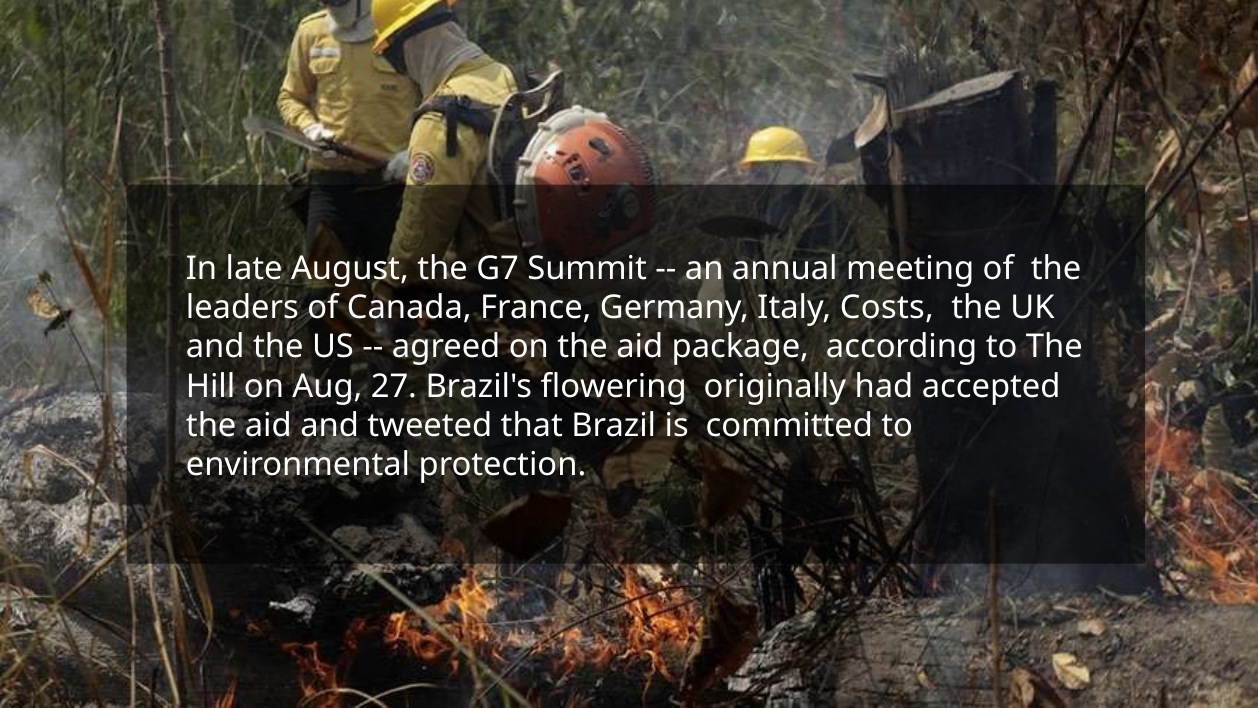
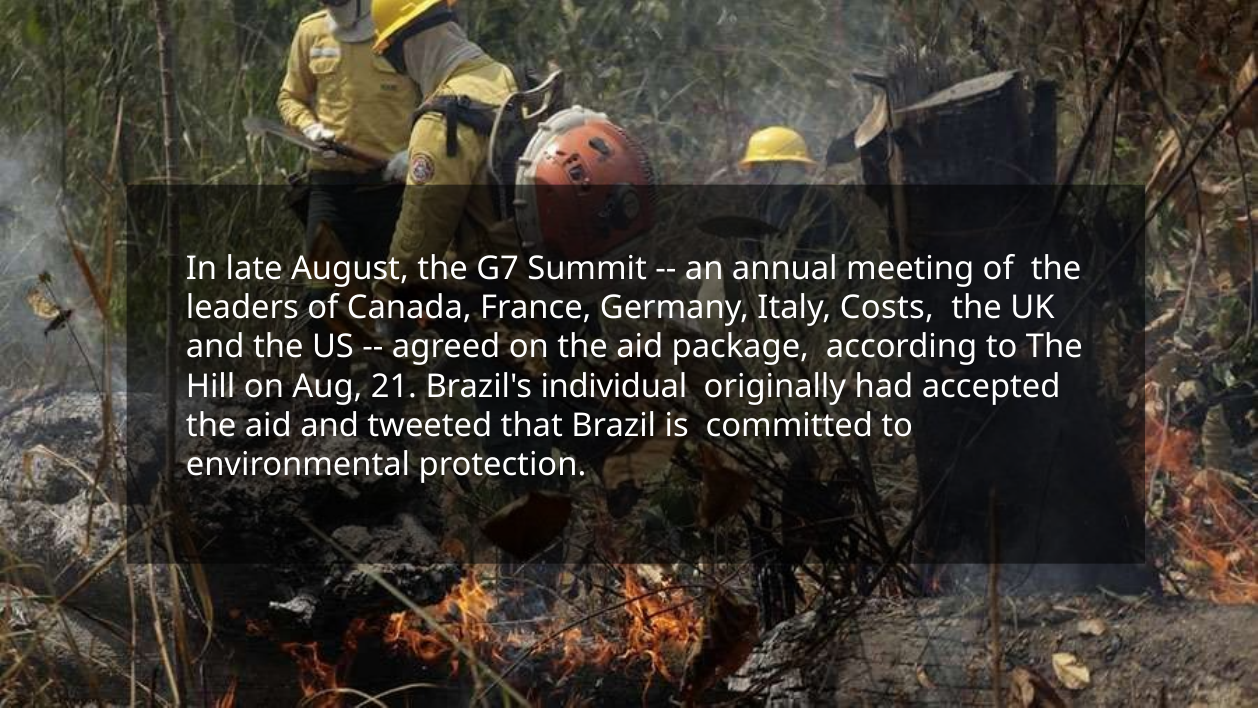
27: 27 -> 21
flowering: flowering -> individual
